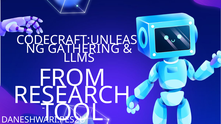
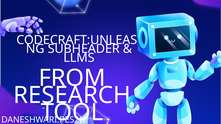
GATHERING: GATHERING -> SUBHEADER
